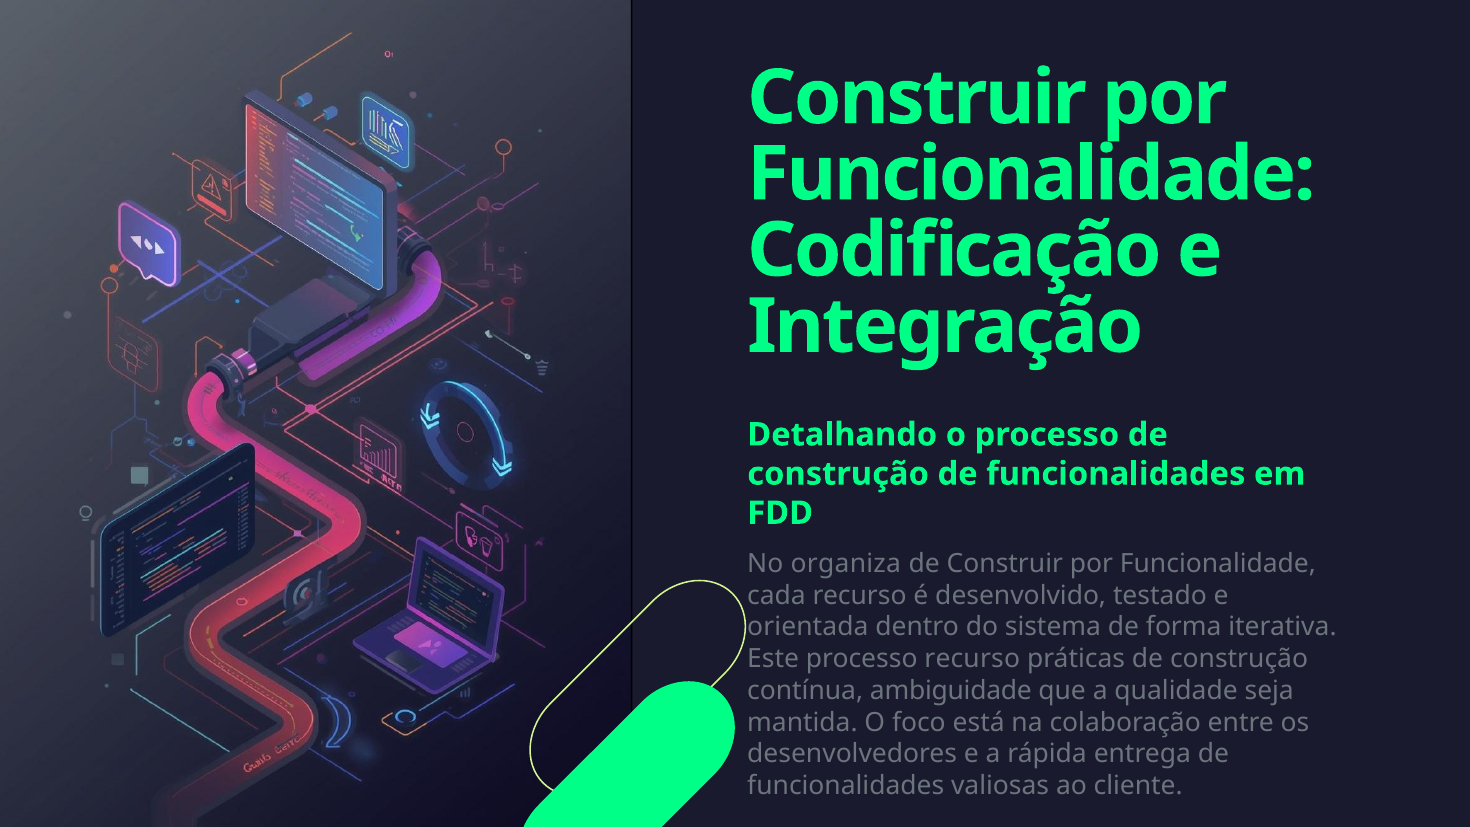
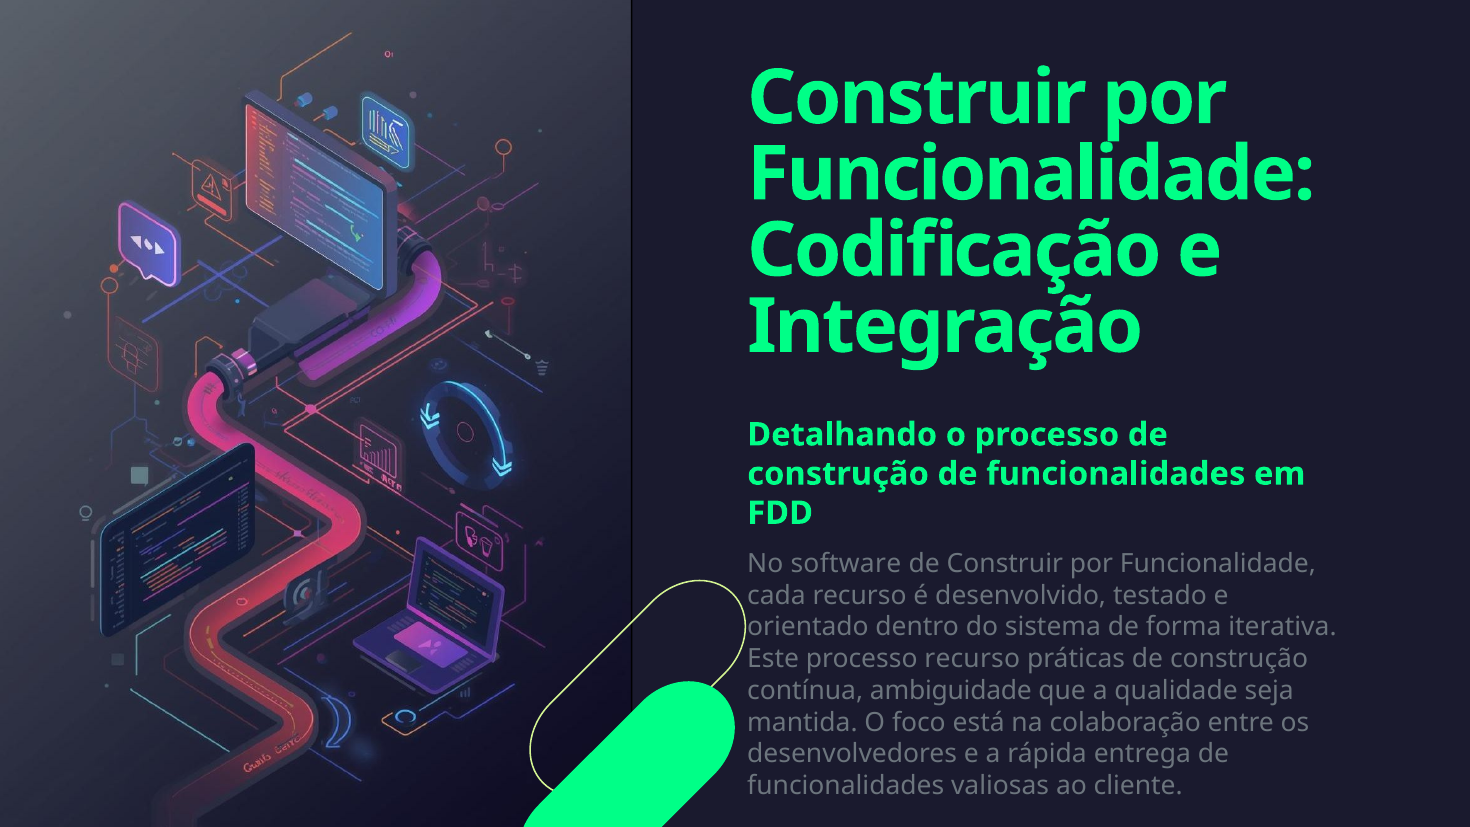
organiza: organiza -> software
orientada: orientada -> orientado
